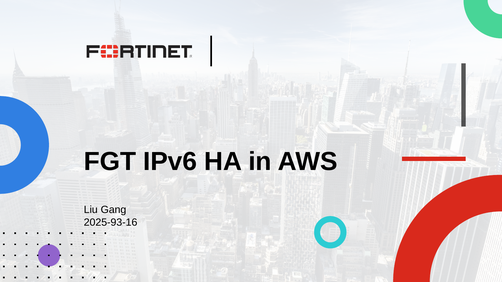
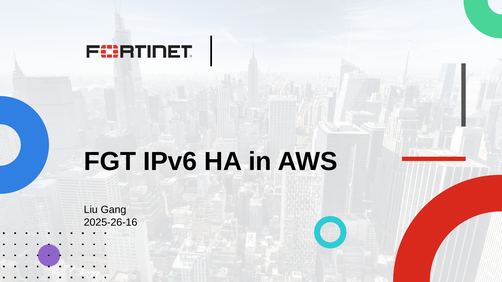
2025-93-16: 2025-93-16 -> 2025-26-16
